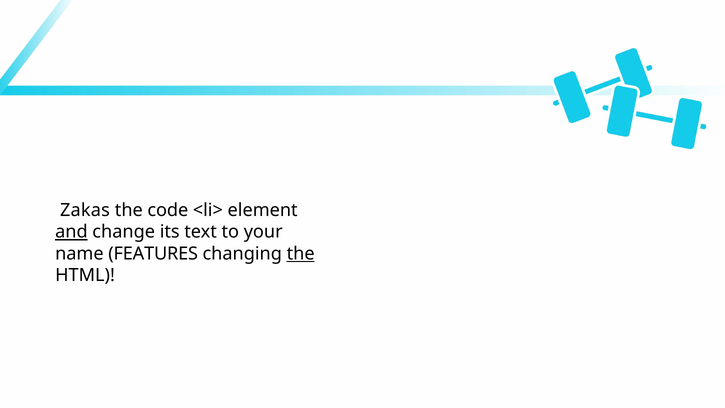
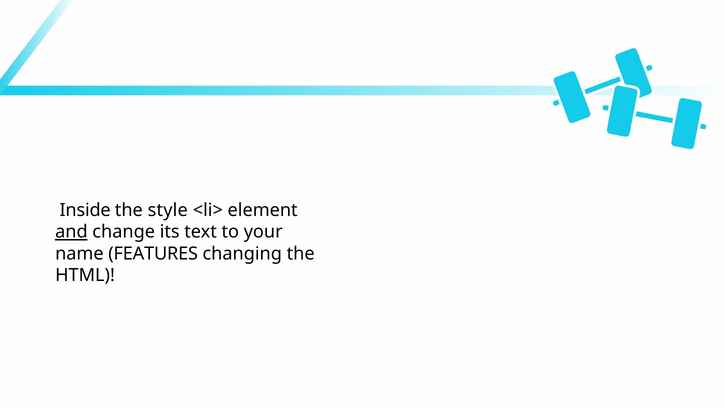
Zakas: Zakas -> Inside
code: code -> style
the at (301, 254) underline: present -> none
